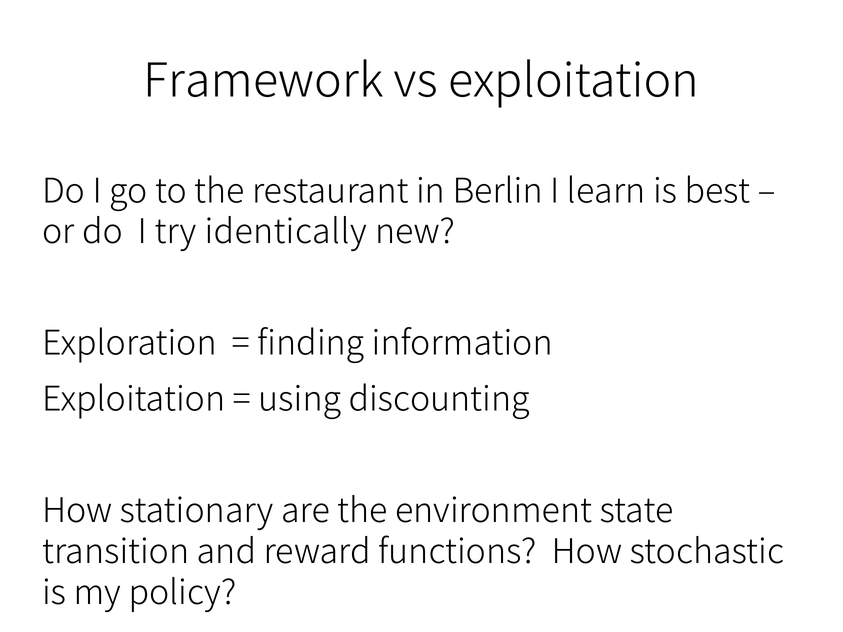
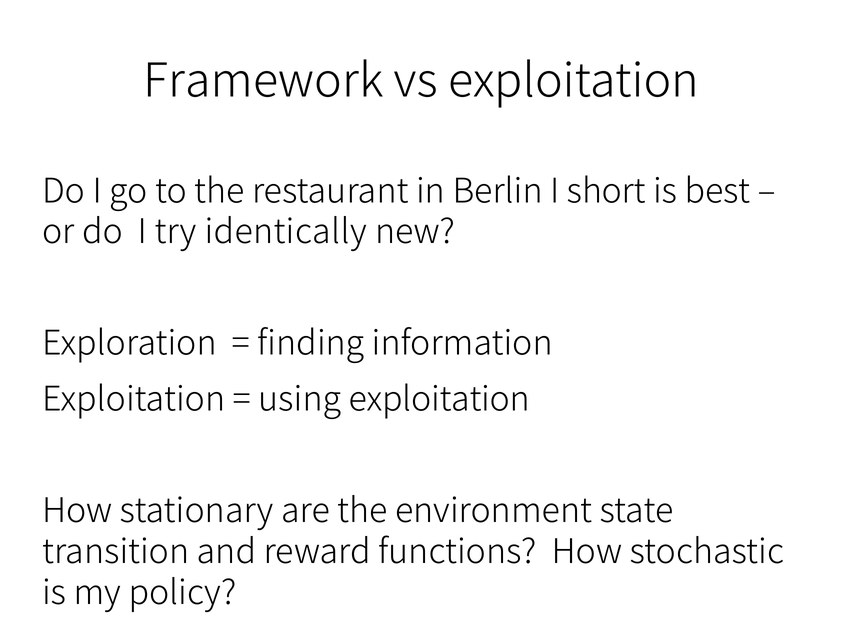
learn: learn -> short
using discounting: discounting -> exploitation
